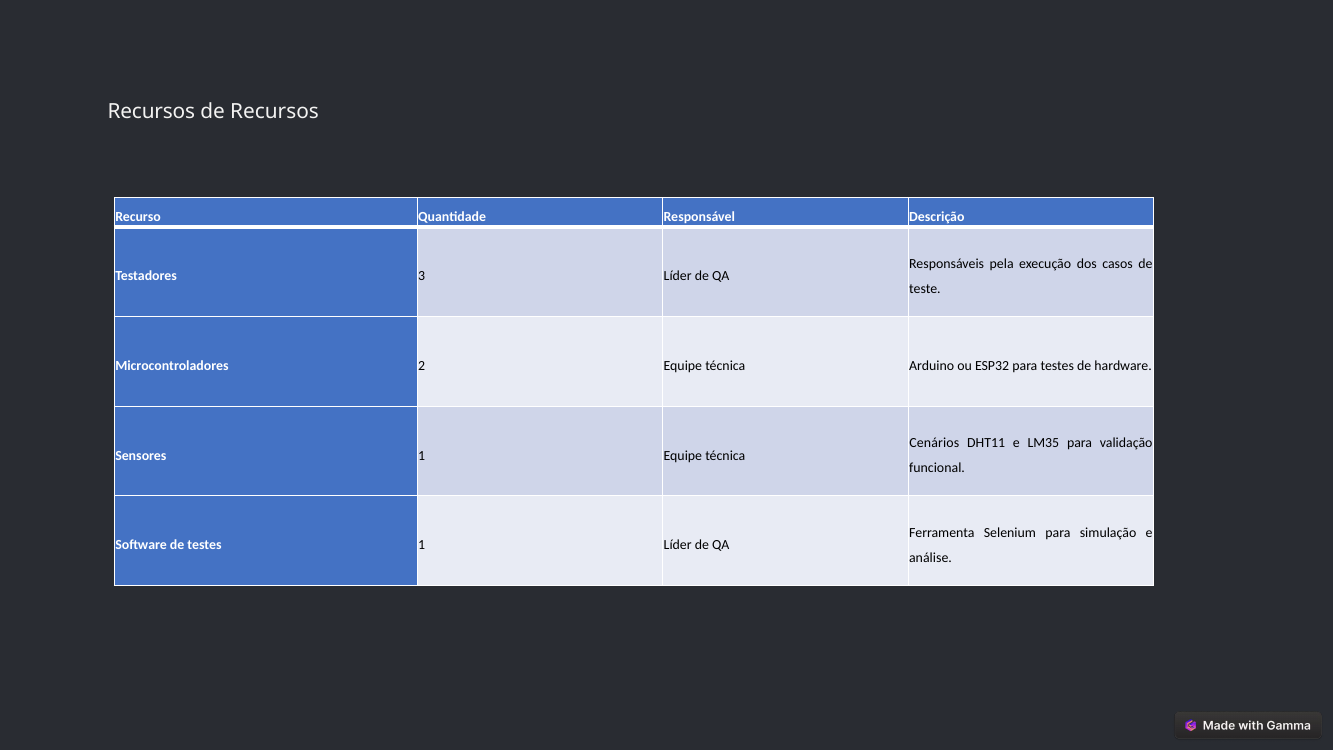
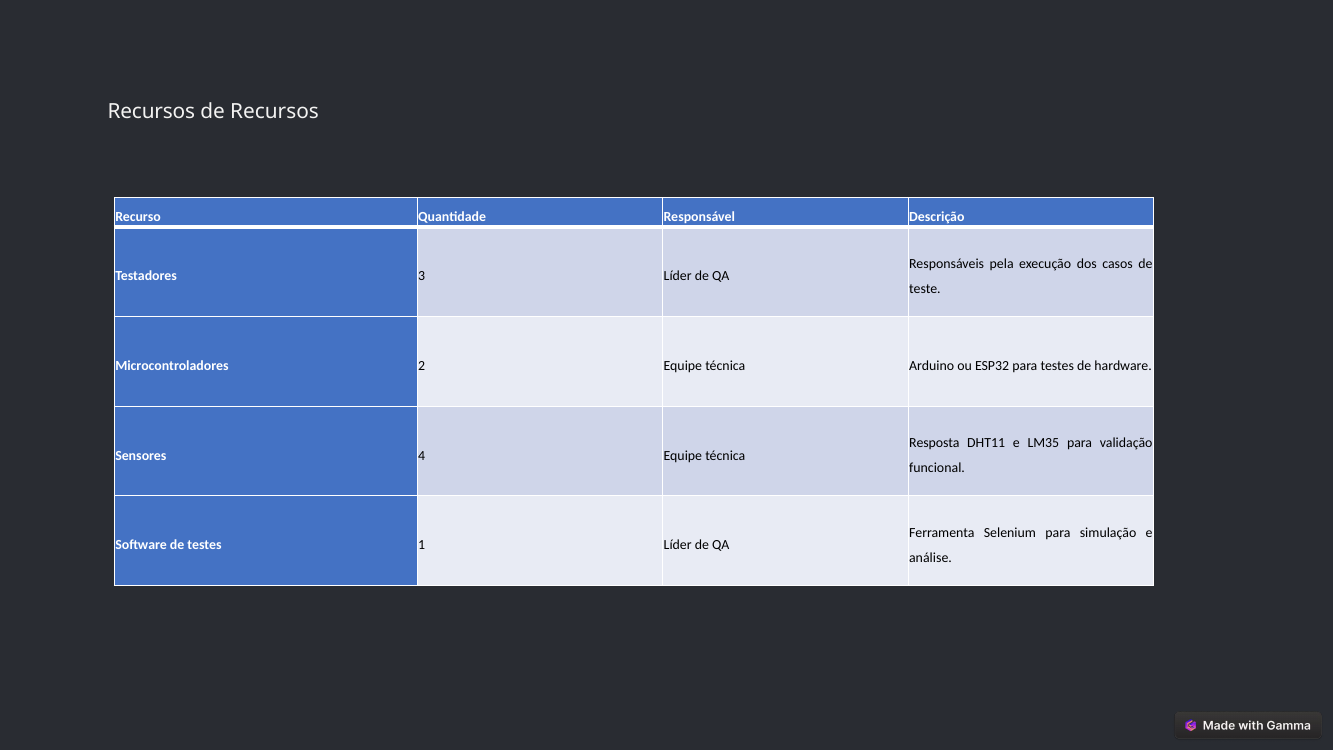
Cenários: Cenários -> Resposta
Sensores 1: 1 -> 4
